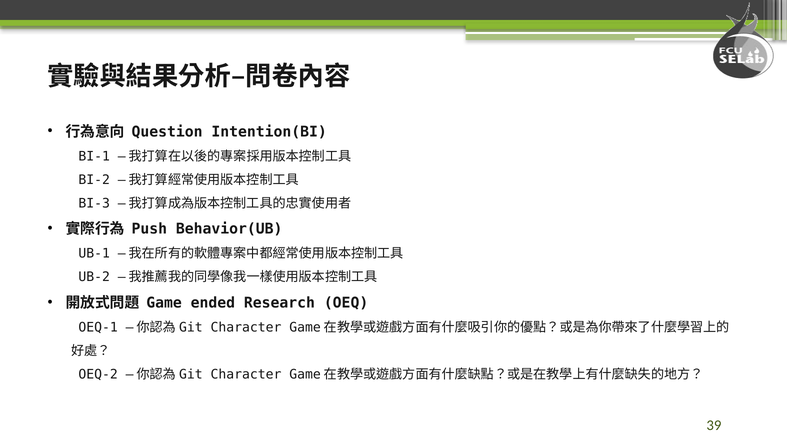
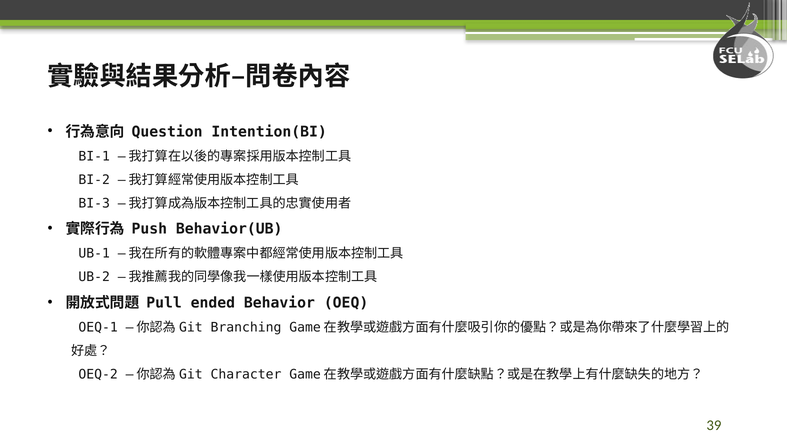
Game: Game -> Pull
Research: Research -> Behavior
Character at (246, 327): Character -> Branching
